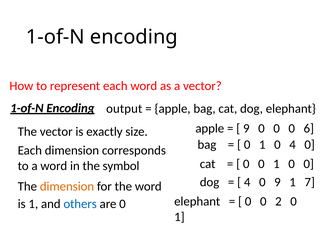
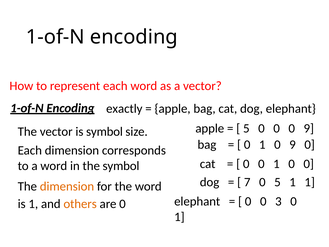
output: output -> exactly
9 at (246, 128): 9 -> 5
0 0 6: 6 -> 9
is exactly: exactly -> symbol
1 0 4: 4 -> 9
4 at (247, 182): 4 -> 7
0 9: 9 -> 5
1 7: 7 -> 1
2: 2 -> 3
others colour: blue -> orange
